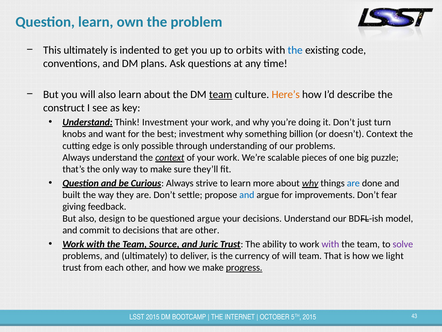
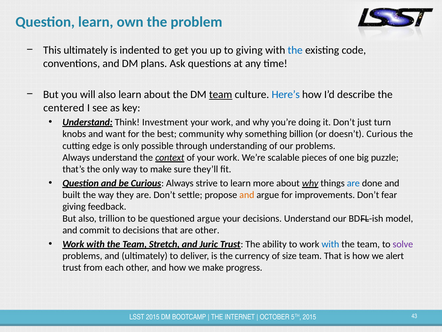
to orbits: orbits -> giving
Here’s colour: orange -> blue
construct: construct -> centered
best investment: investment -> community
doesn’t Context: Context -> Curious
and at (247, 195) colour: blue -> orange
design: design -> trillion
Source: Source -> Stretch
with at (330, 244) colour: purple -> blue
of will: will -> size
light: light -> alert
progress underline: present -> none
